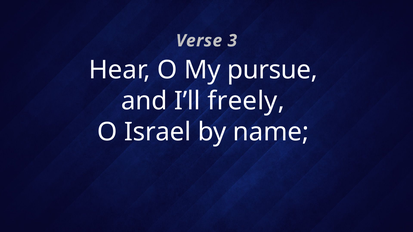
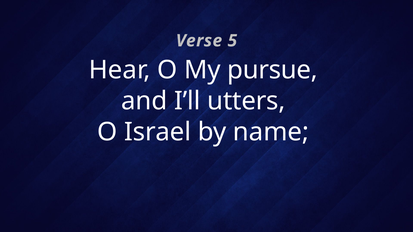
3: 3 -> 5
freely: freely -> utters
